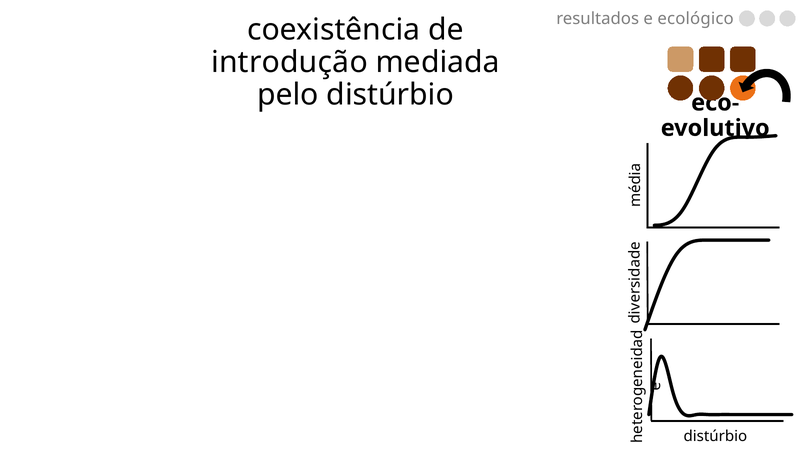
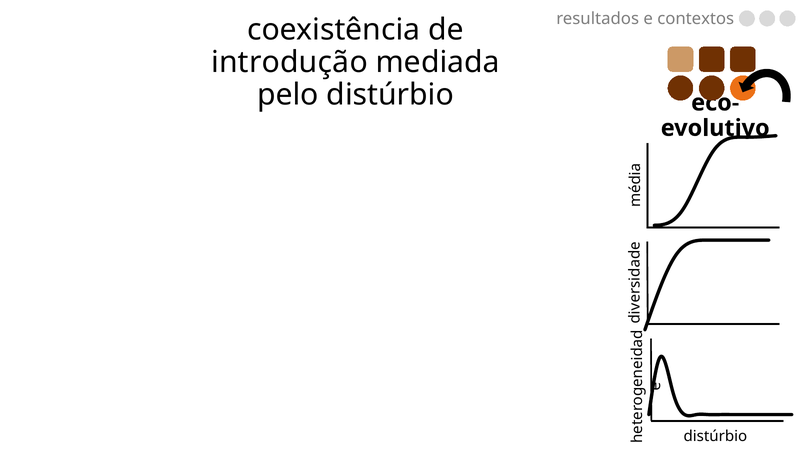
ecológico: ecológico -> contextos
